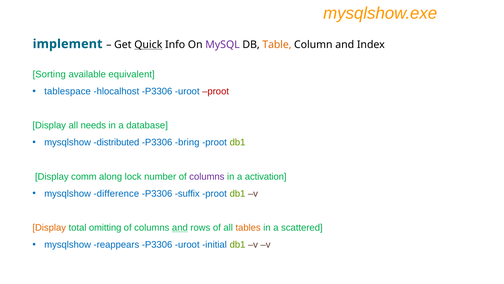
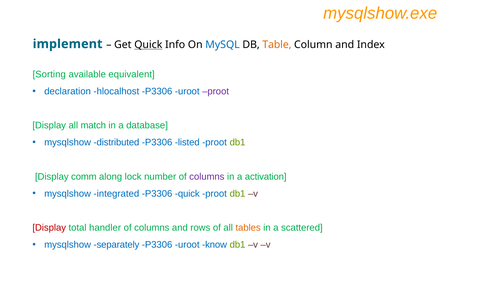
MySQL colour: purple -> blue
tablespace: tablespace -> declaration
proot at (216, 91) colour: red -> purple
needs: needs -> match
bring: bring -> listed
difference: difference -> integrated
P3306 suffix: suffix -> quick
Display at (49, 227) colour: orange -> red
omitting: omitting -> handler
and at (180, 227) underline: present -> none
reappears: reappears -> separately
initial: initial -> know
